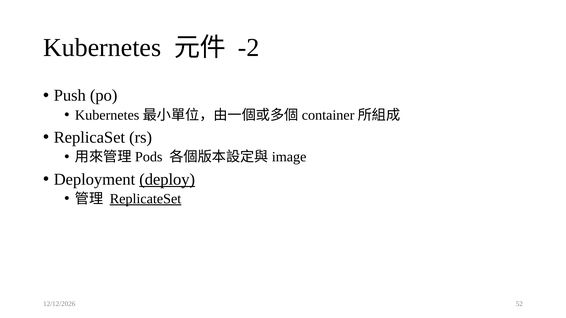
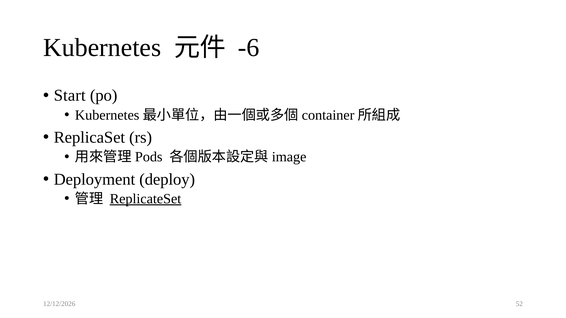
-2: -2 -> -6
Push: Push -> Start
deploy underline: present -> none
